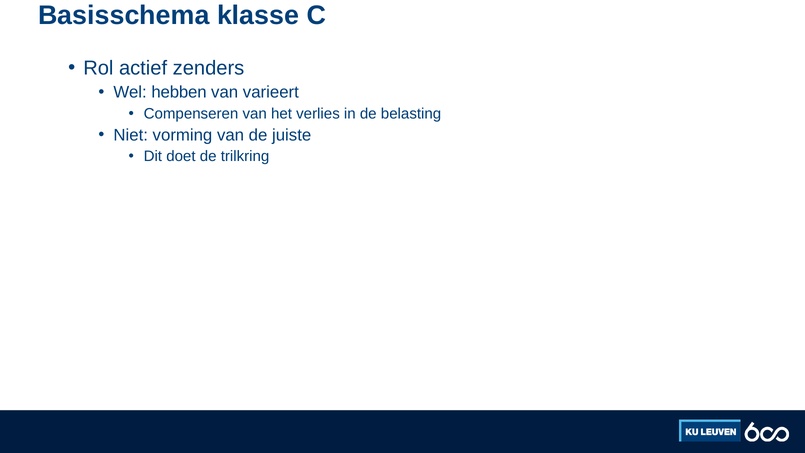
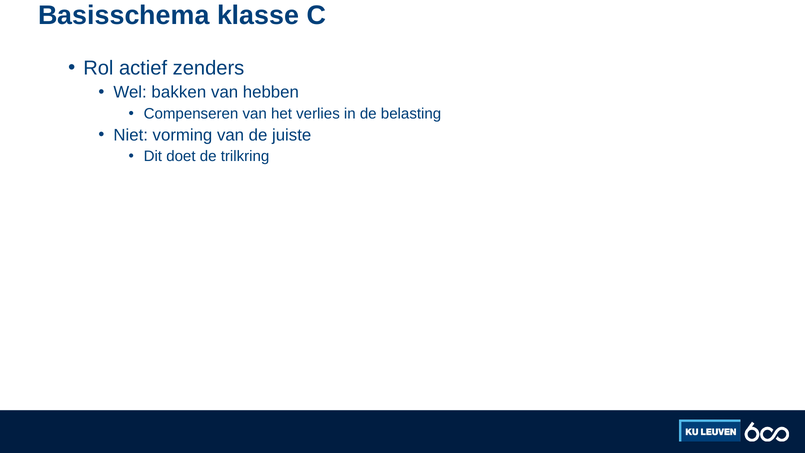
hebben: hebben -> bakken
varieert: varieert -> hebben
